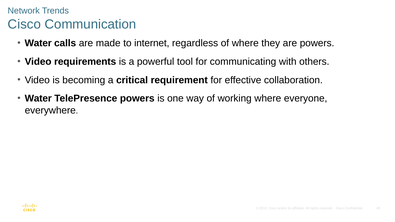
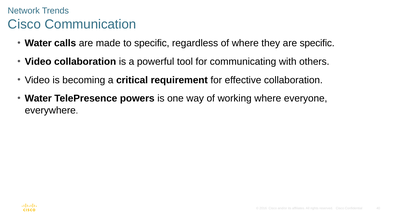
to internet: internet -> specific
are powers: powers -> specific
Video requirements: requirements -> collaboration
